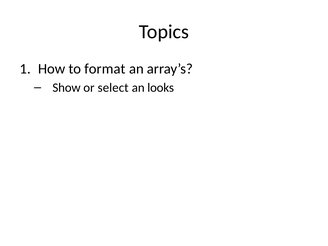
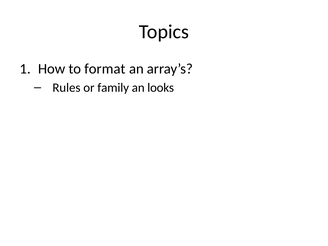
Show: Show -> Rules
select: select -> family
